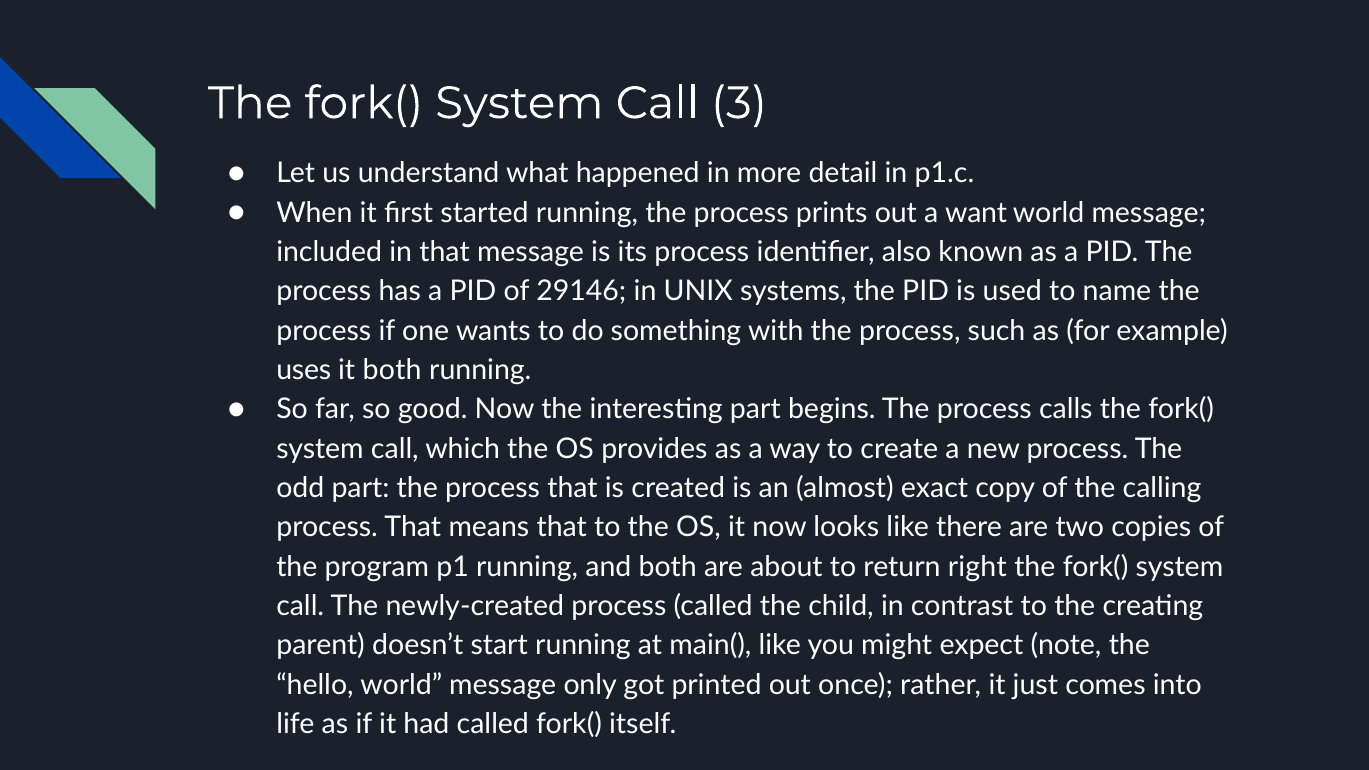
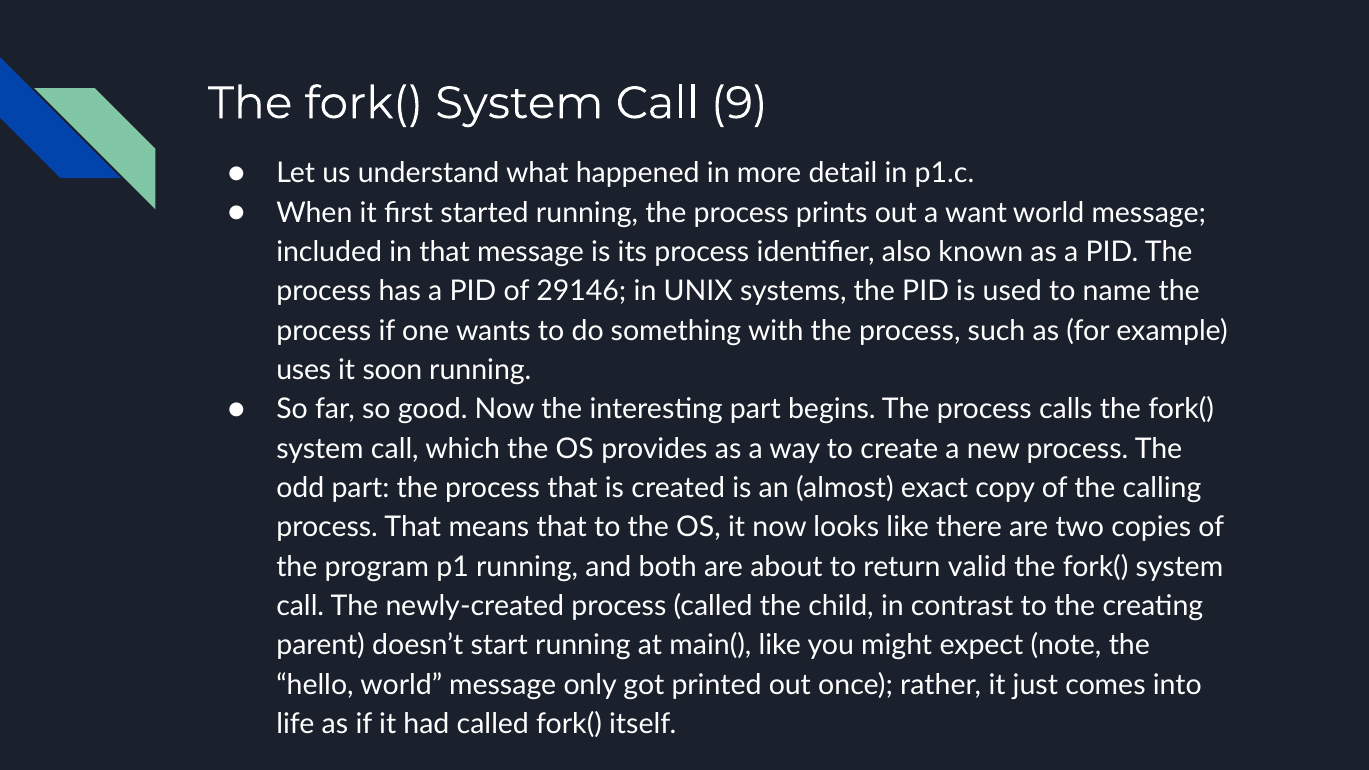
3: 3 -> 9
it both: both -> soon
right: right -> valid
